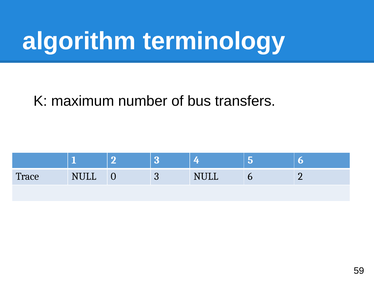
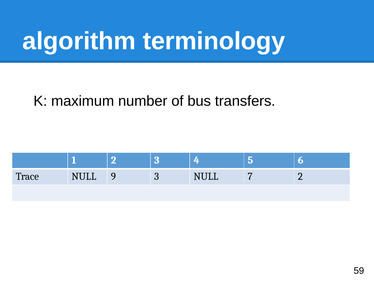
0: 0 -> 9
NULL 6: 6 -> 7
